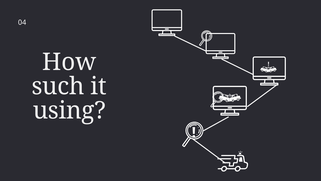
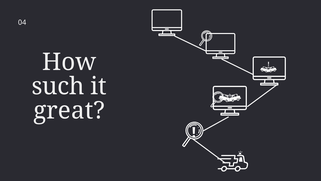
using: using -> great
